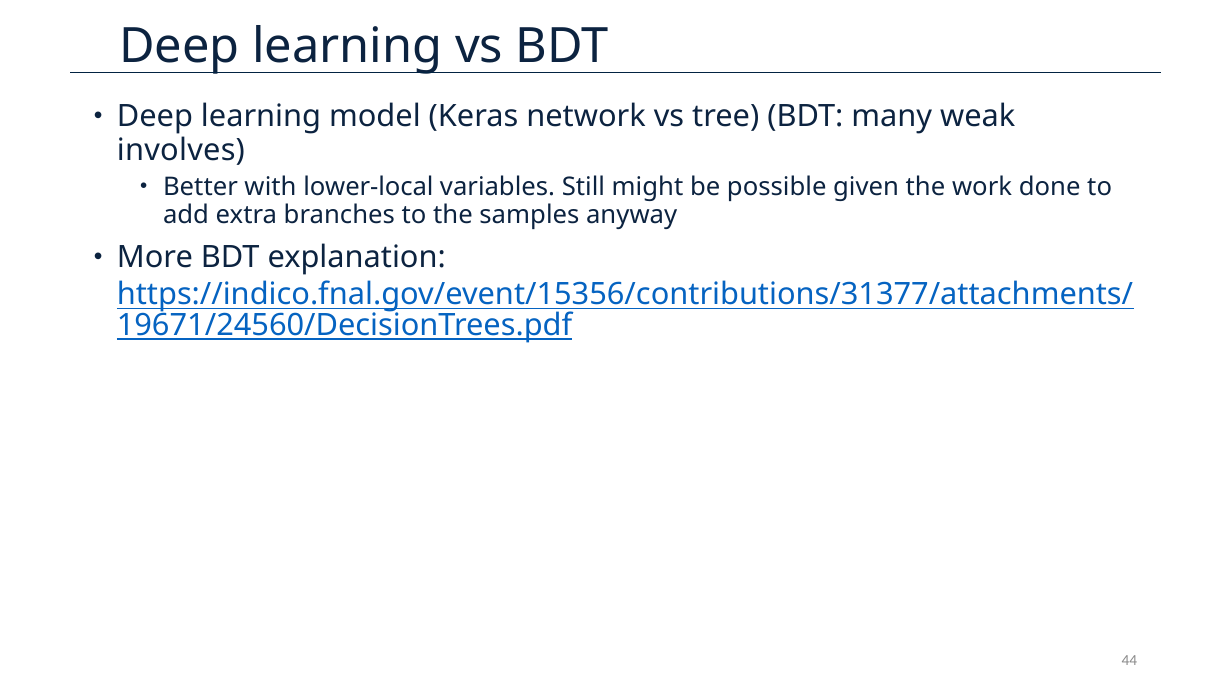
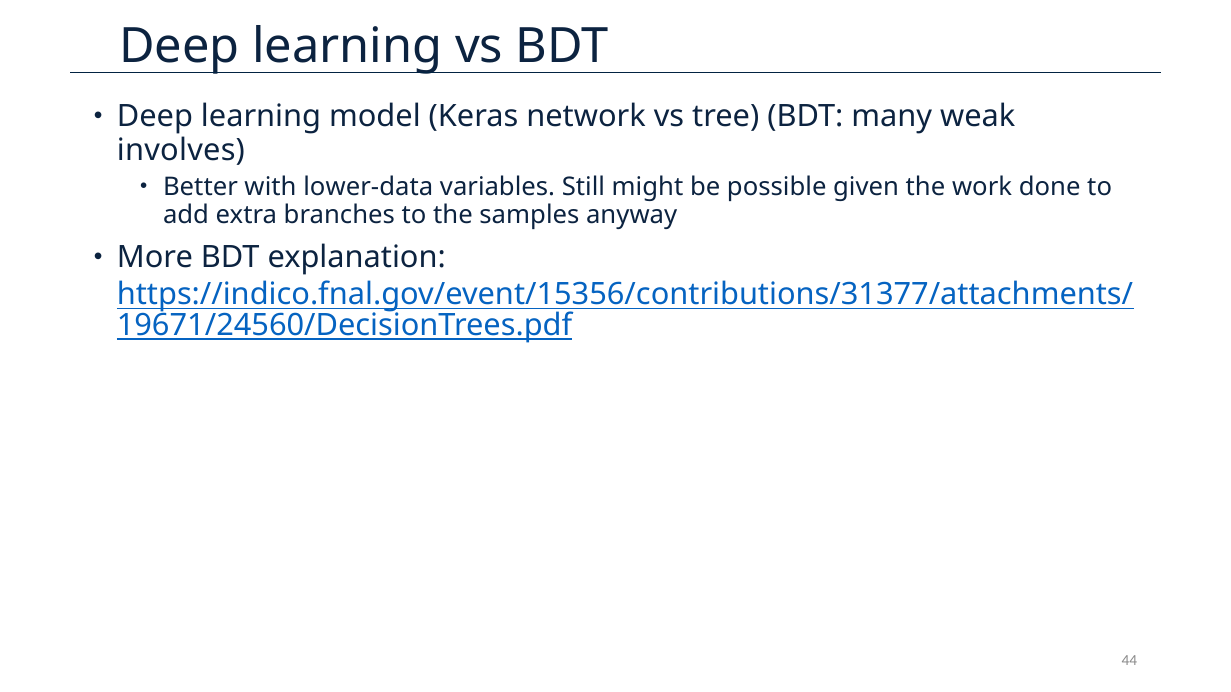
lower-local: lower-local -> lower-data
